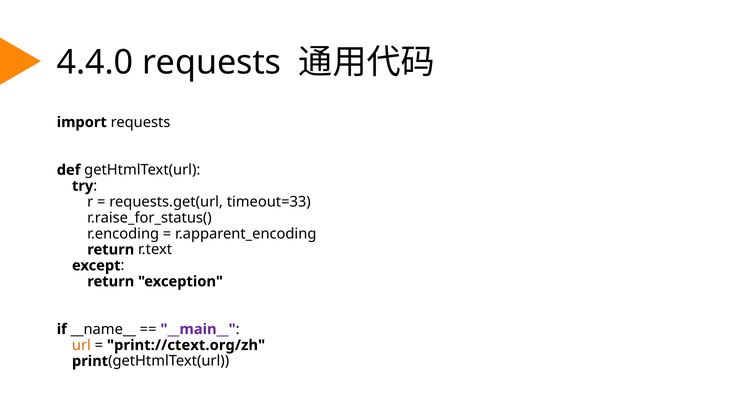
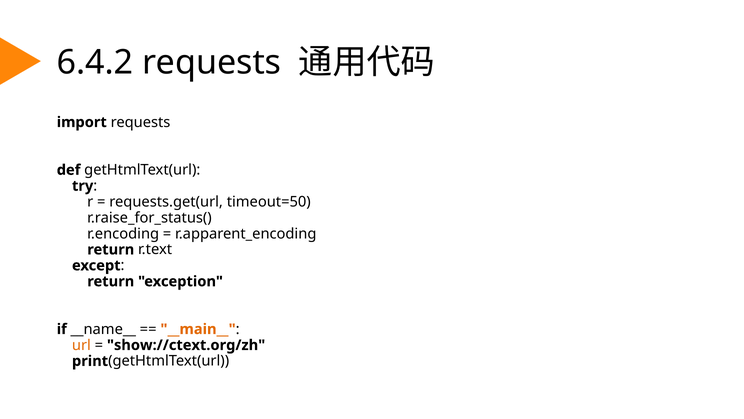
4.4.0: 4.4.0 -> 6.4.2
timeout=33: timeout=33 -> timeout=50
__main__ colour: purple -> orange
print://ctext.org/zh: print://ctext.org/zh -> show://ctext.org/zh
